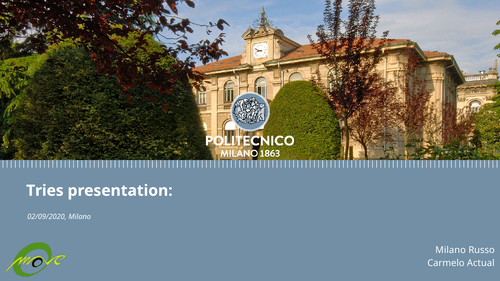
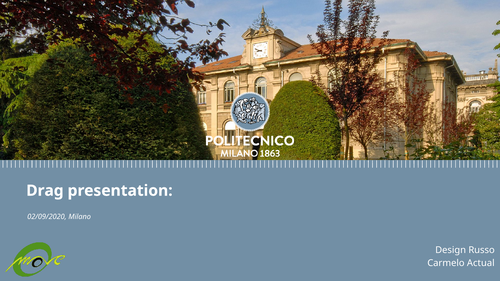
Tries: Tries -> Drag
Milano at (451, 250): Milano -> Design
